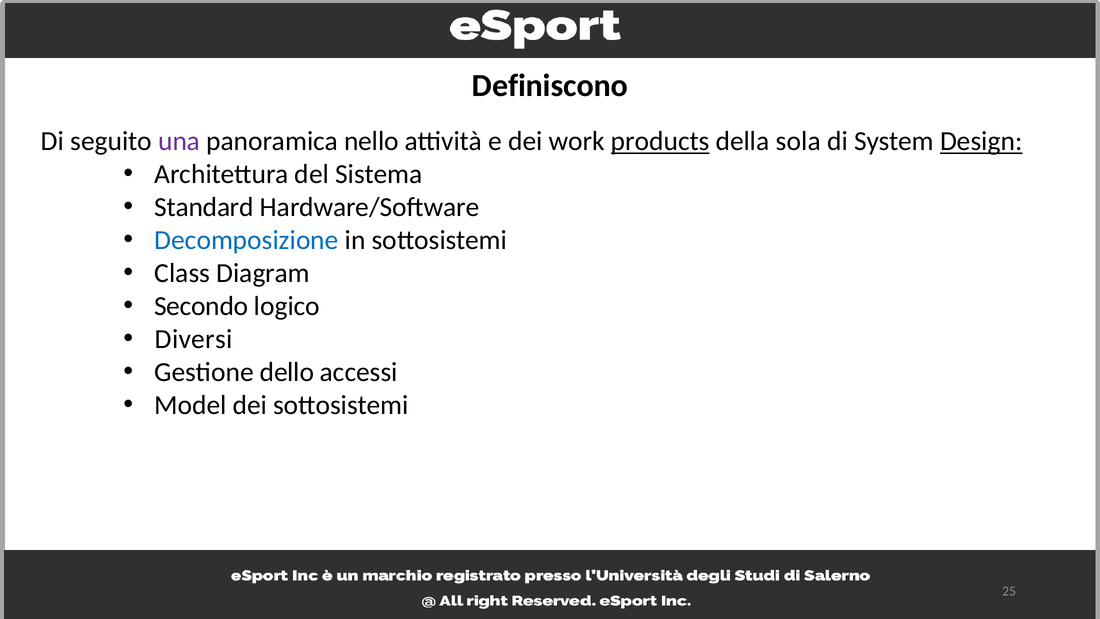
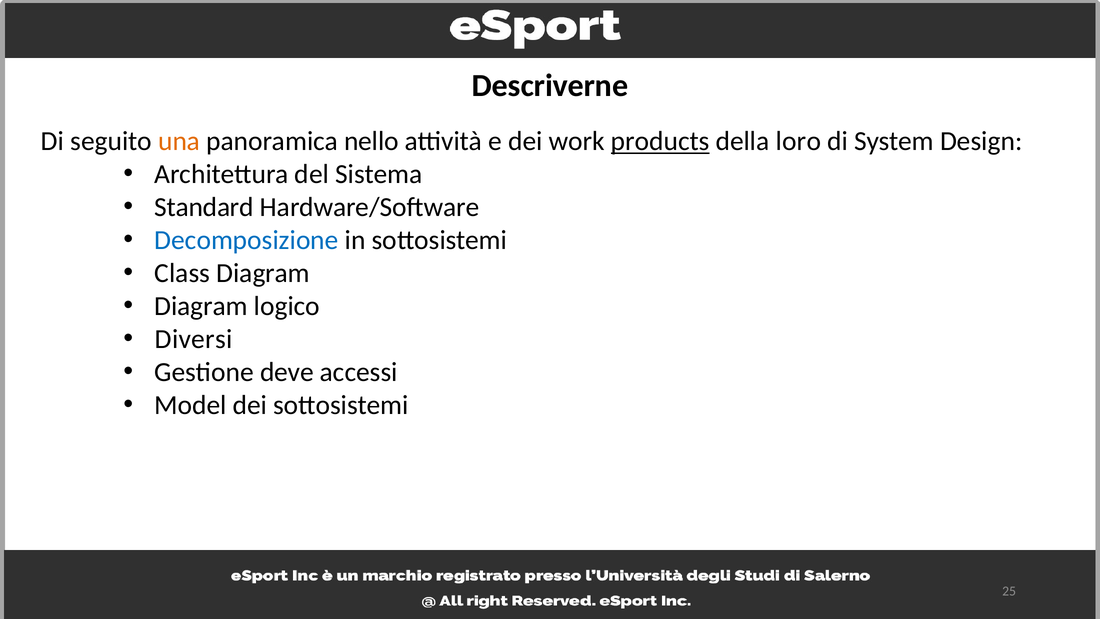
Definiscono: Definiscono -> Descriverne
una colour: purple -> orange
sola: sola -> loro
Design underline: present -> none
Secondo at (201, 306): Secondo -> Diagram
dello: dello -> deve
